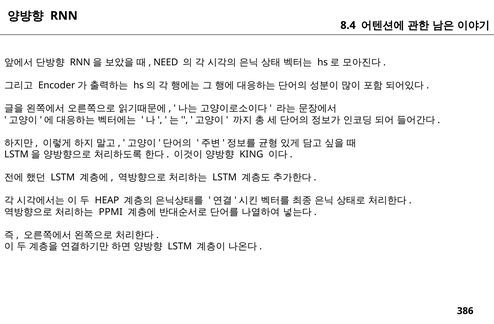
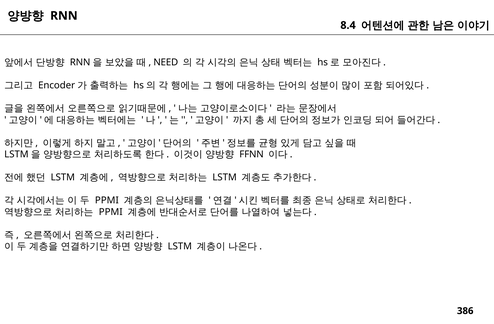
KING: KING -> FFNN
HEAP at (107, 201): HEAP -> PPMI
